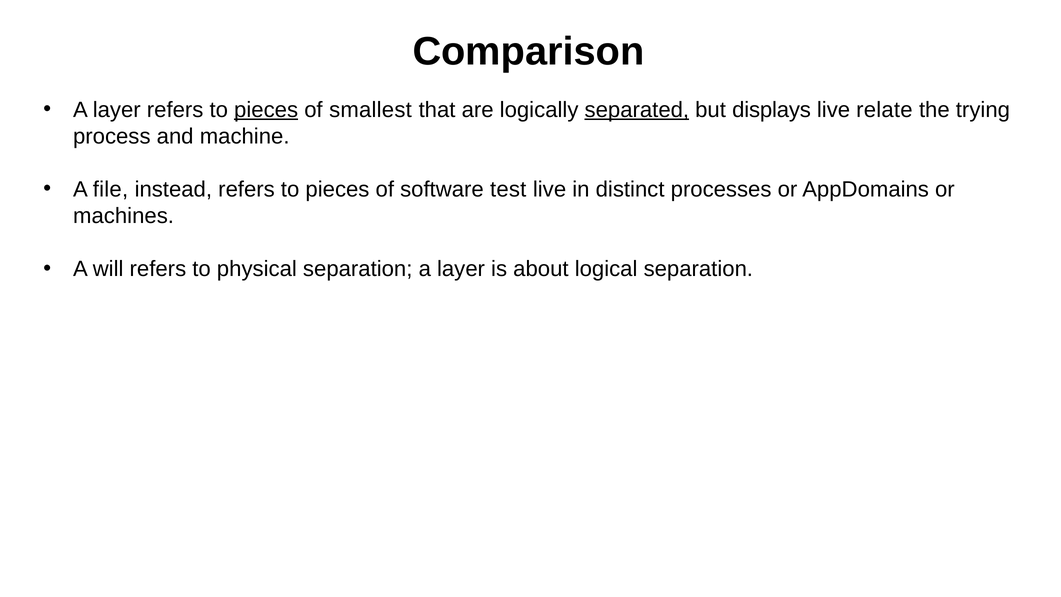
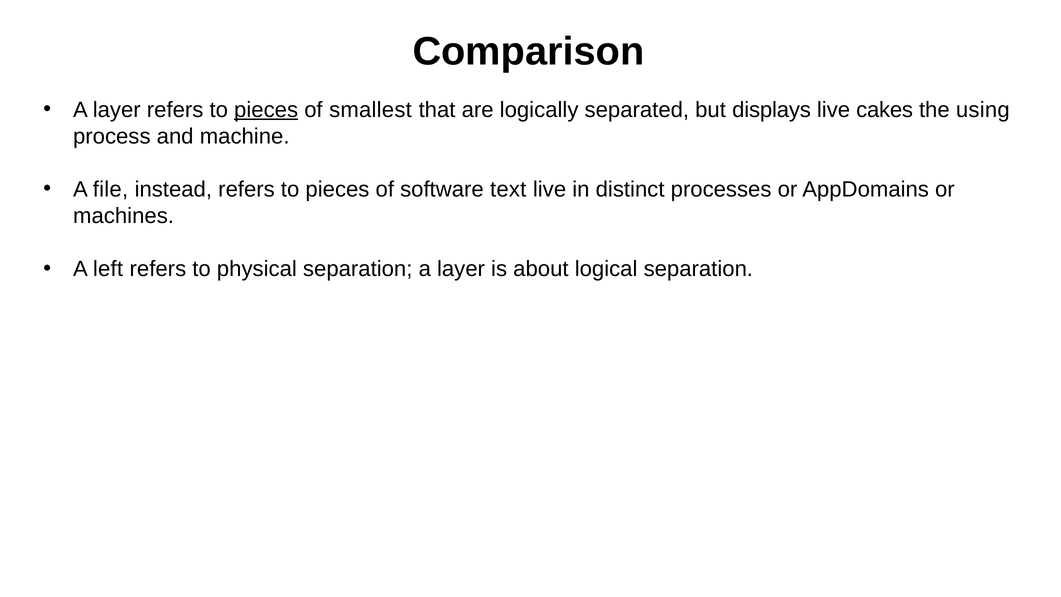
separated underline: present -> none
relate: relate -> cakes
trying: trying -> using
test: test -> text
will: will -> left
